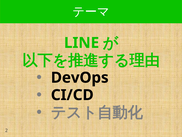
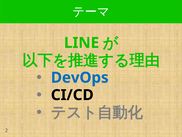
DevOps colour: black -> blue
